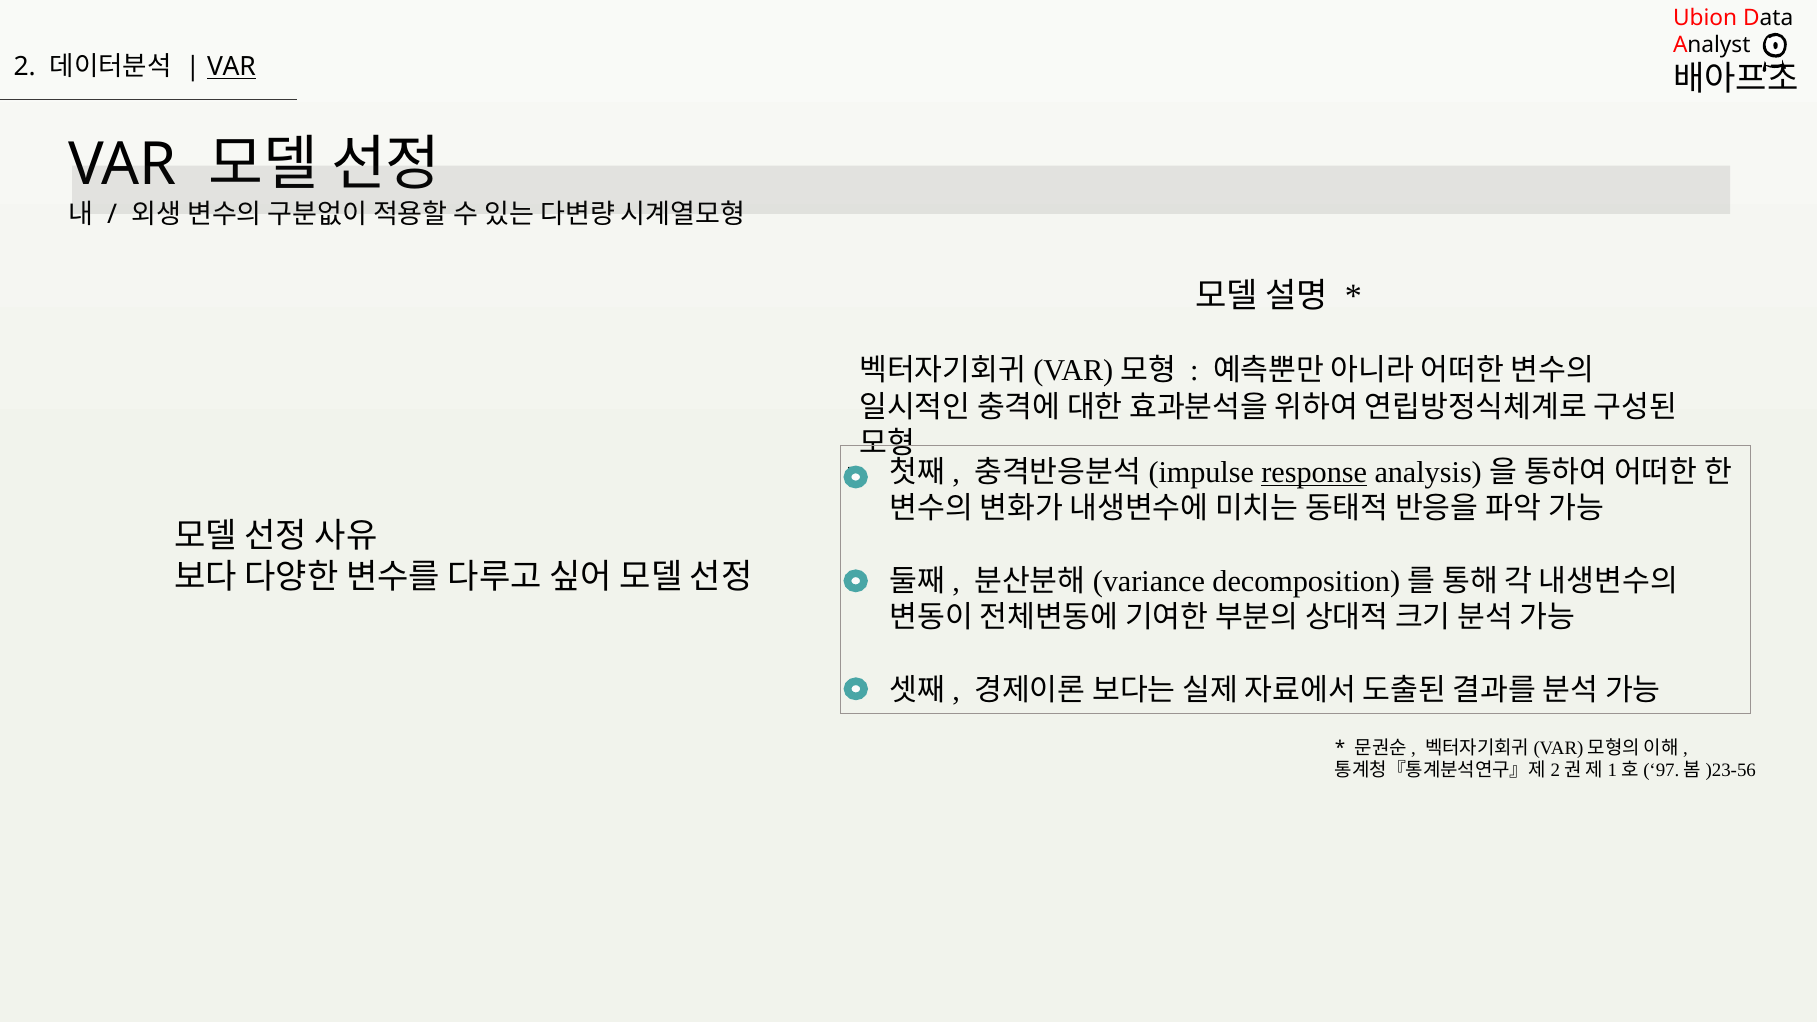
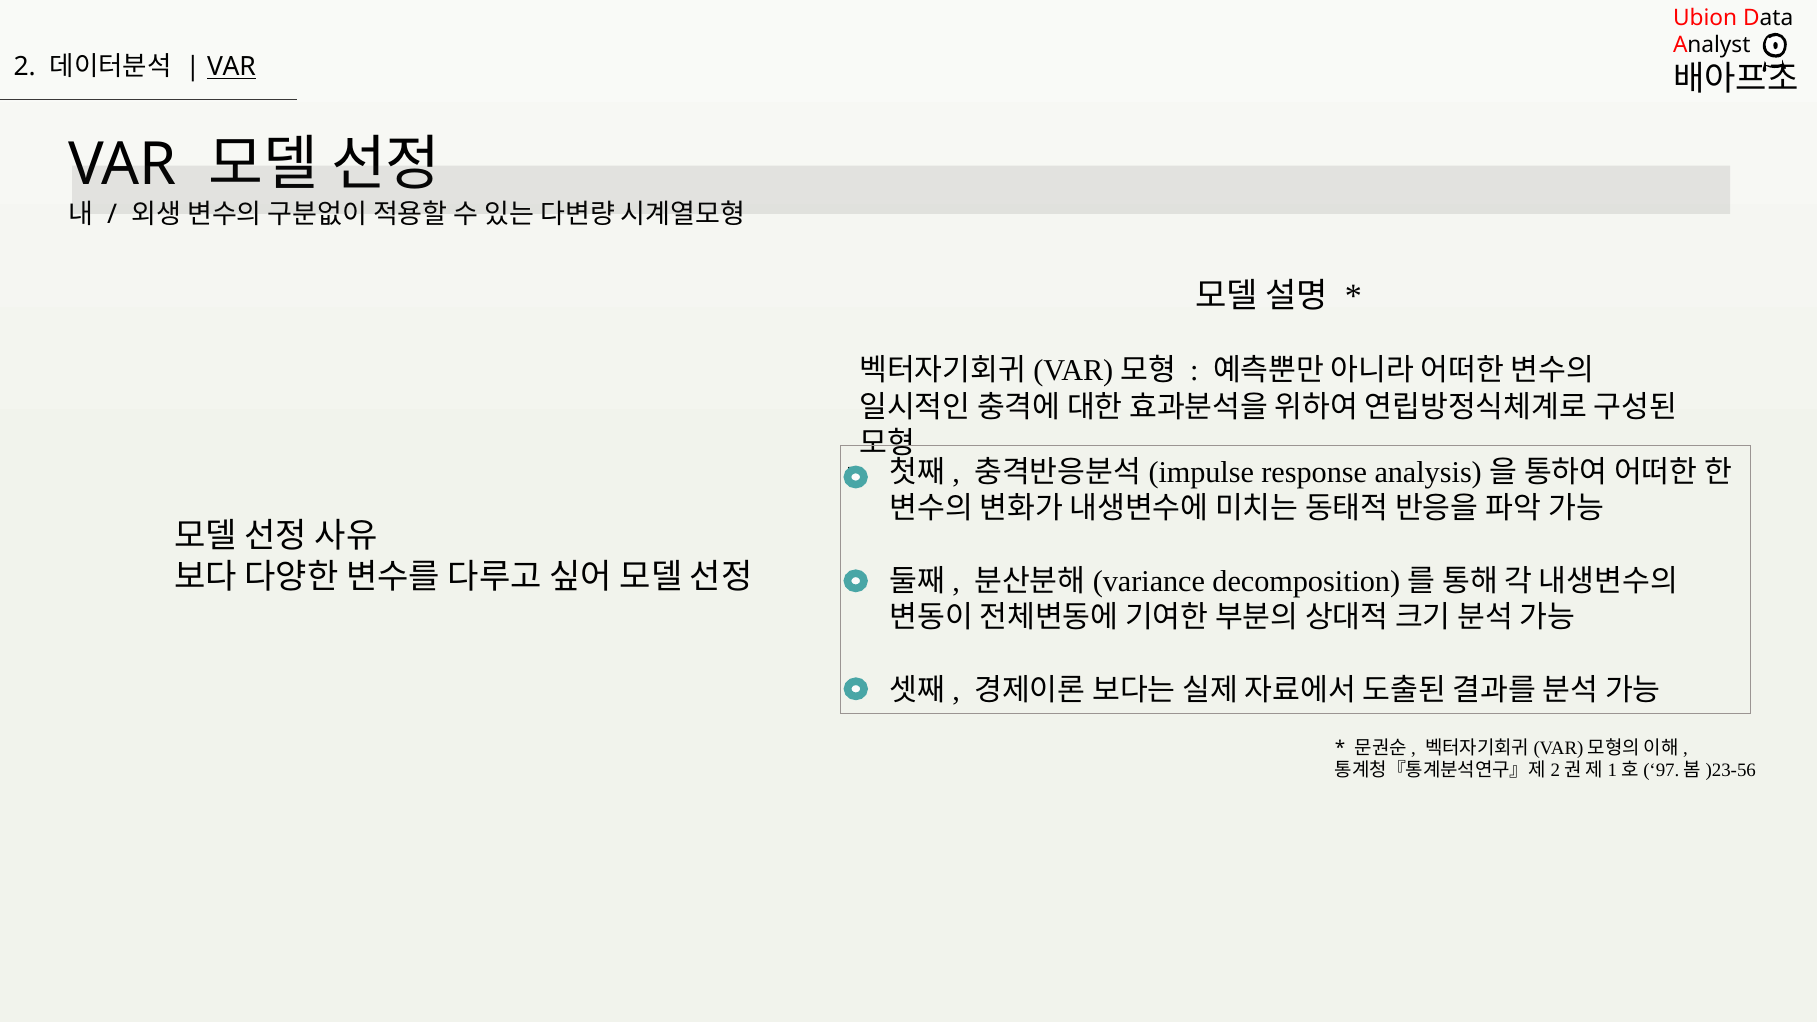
response underline: present -> none
